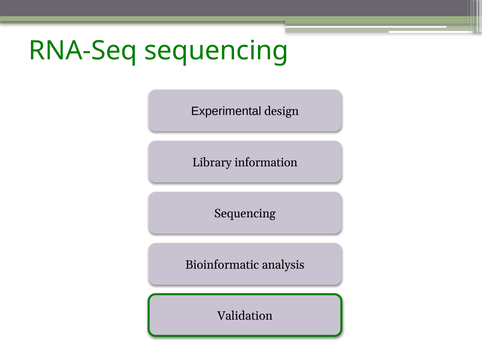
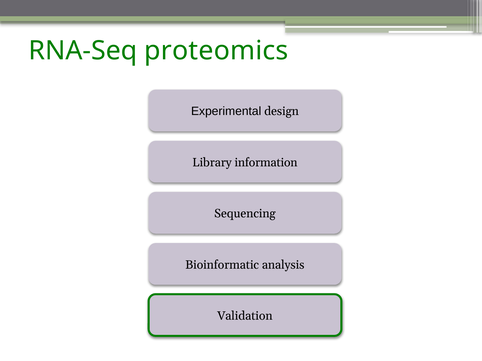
RNA-Seq sequencing: sequencing -> proteomics
